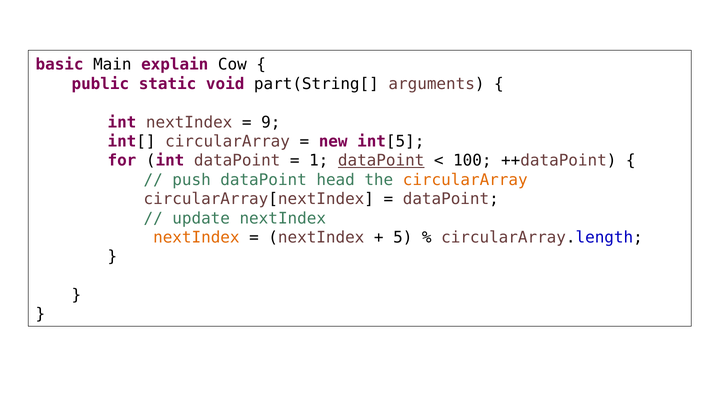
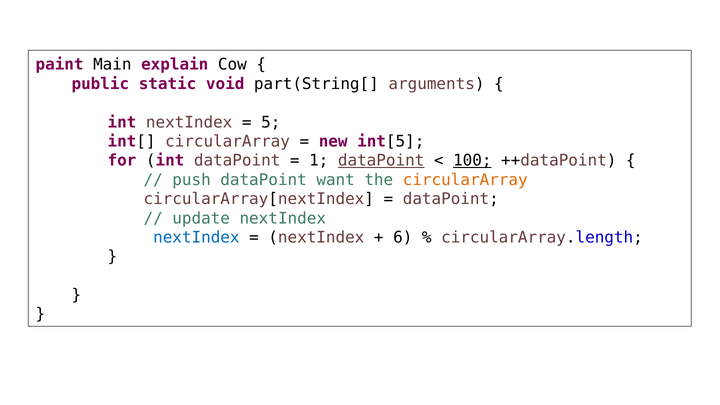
basic: basic -> paint
9: 9 -> 5
100 underline: none -> present
head: head -> want
nextIndex at (196, 237) colour: orange -> blue
5: 5 -> 6
